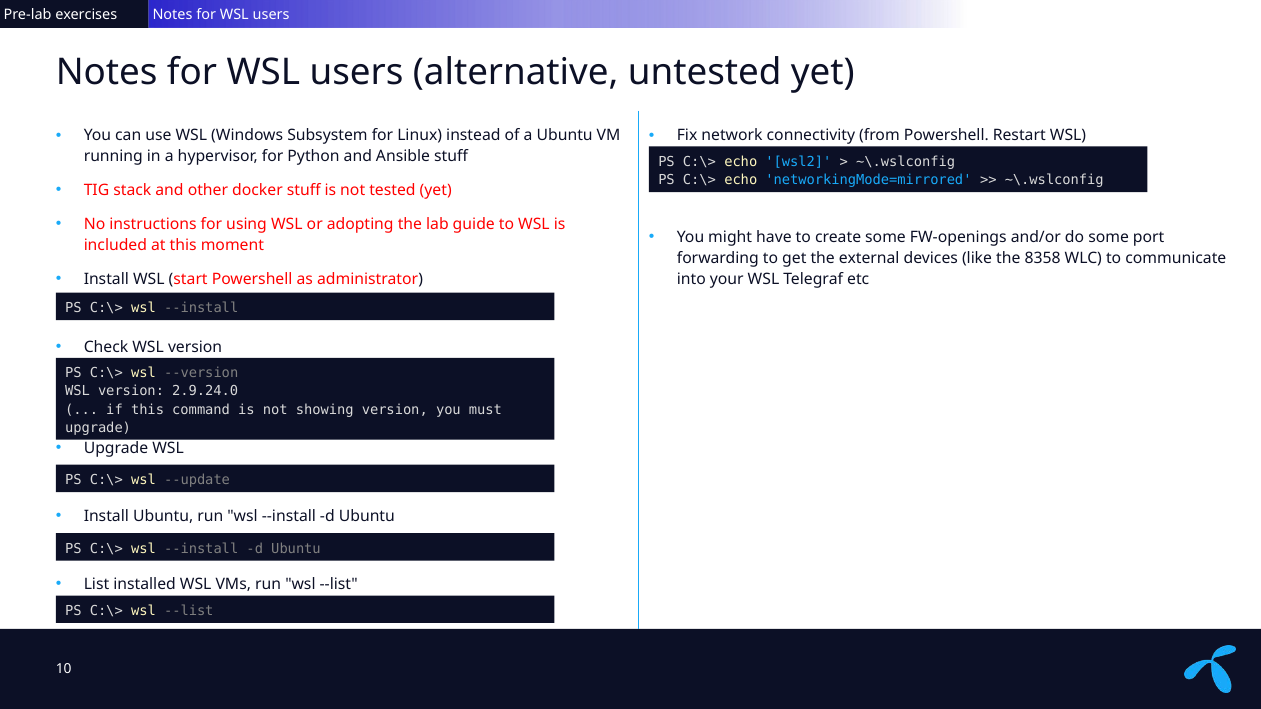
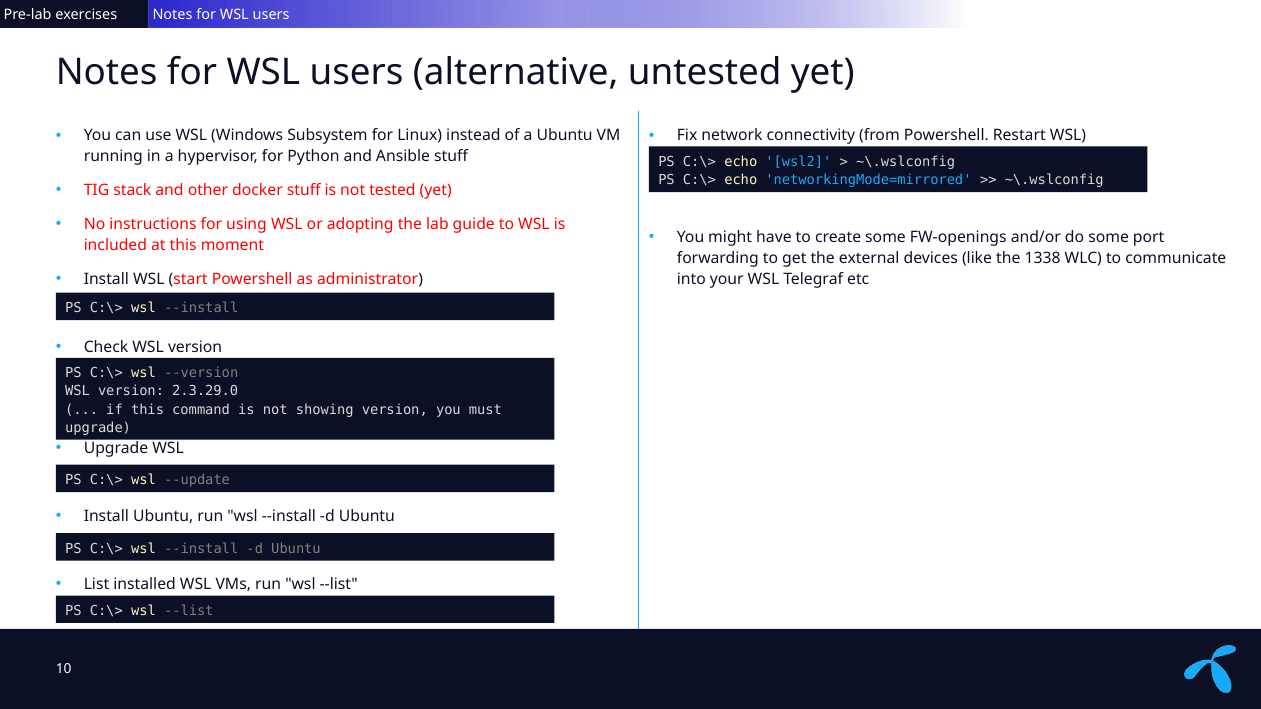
8358: 8358 -> 1338
2.9.24.0: 2.9.24.0 -> 2.3.29.0
